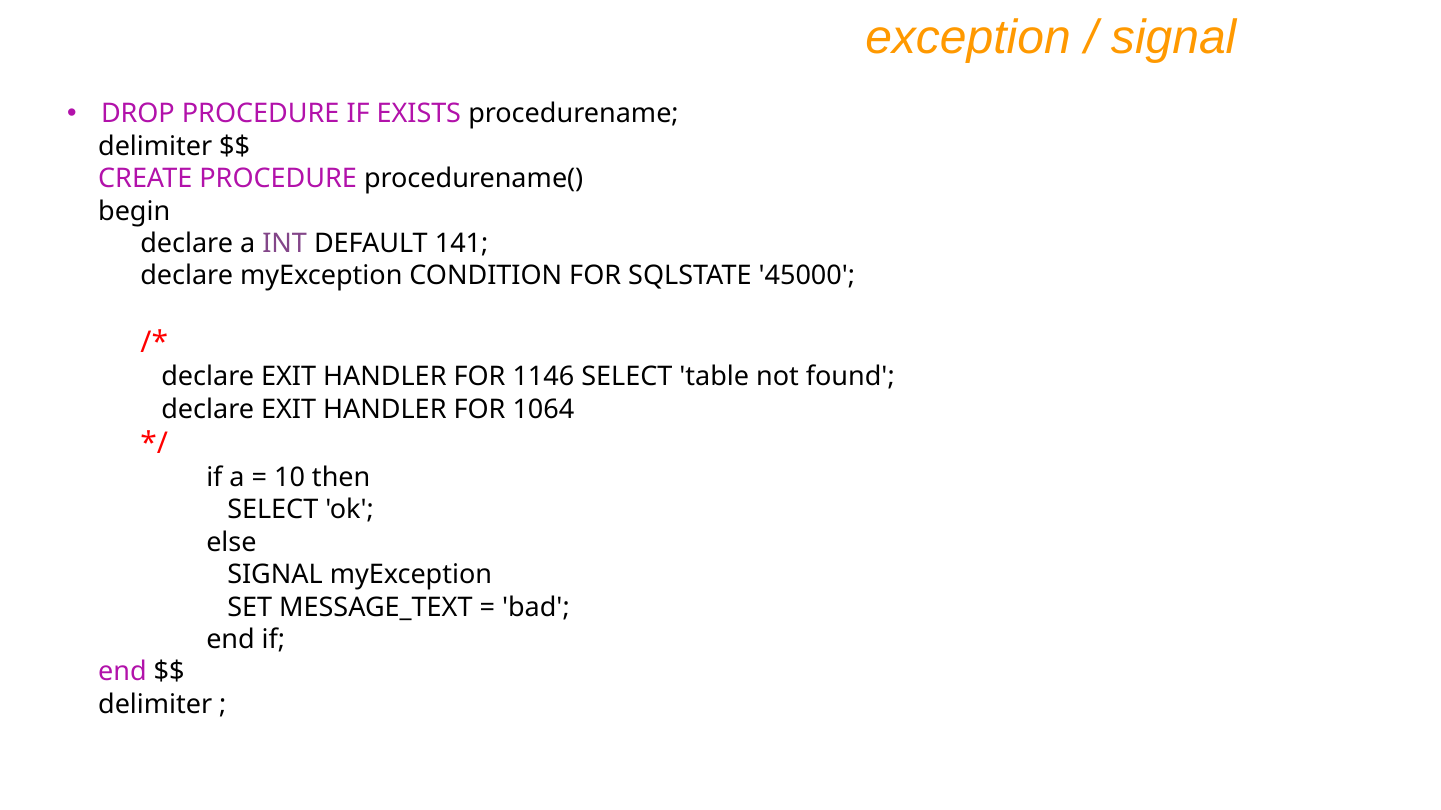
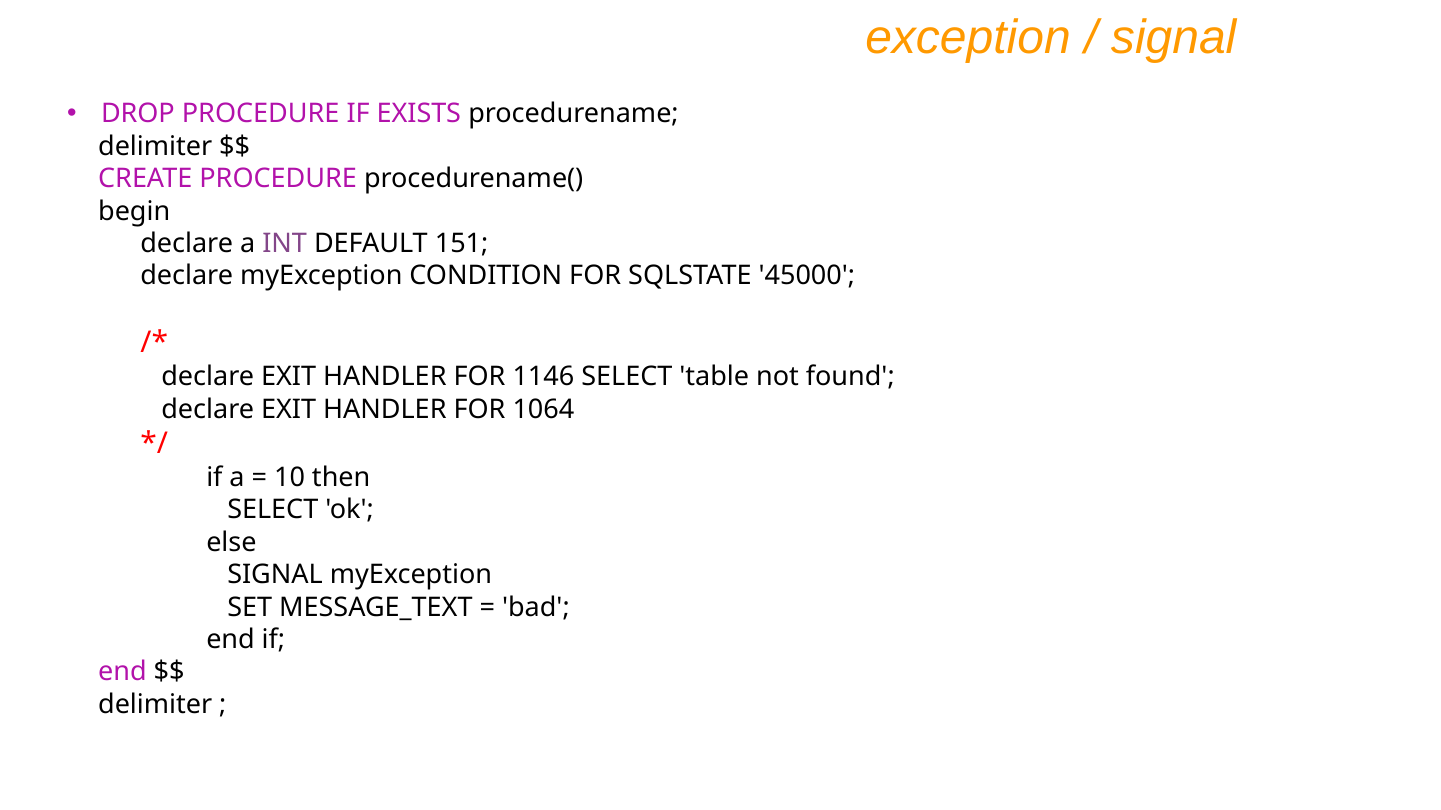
141: 141 -> 151
